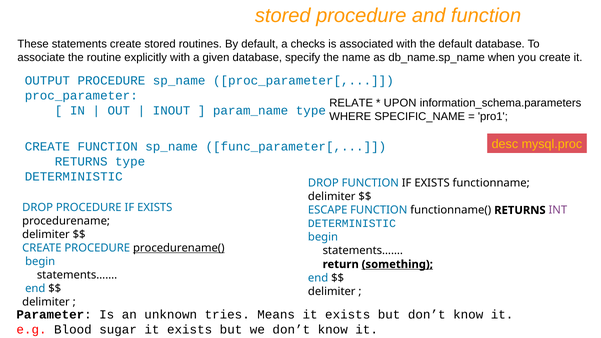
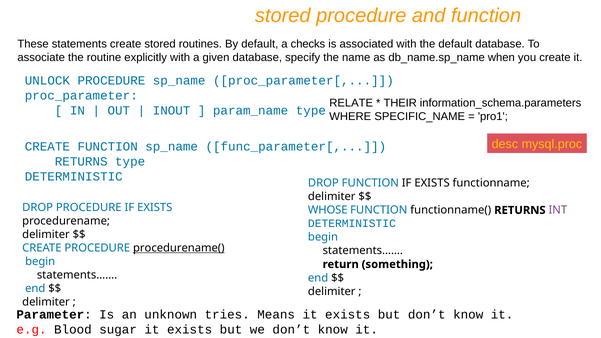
OUTPUT: OUTPUT -> UNLOCK
UPON: UPON -> THEIR
ESCAPE: ESCAPE -> WHOSE
something underline: present -> none
